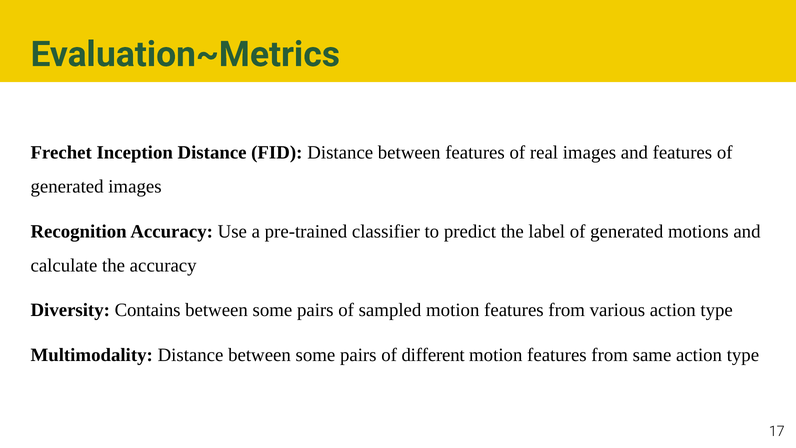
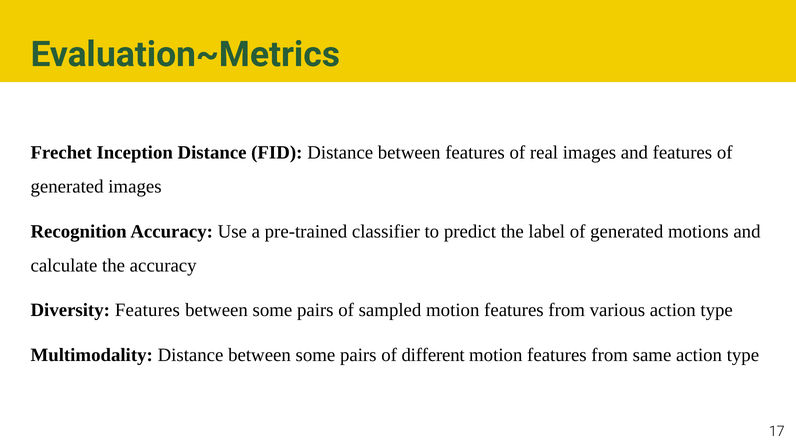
Diversity Contains: Contains -> Features
